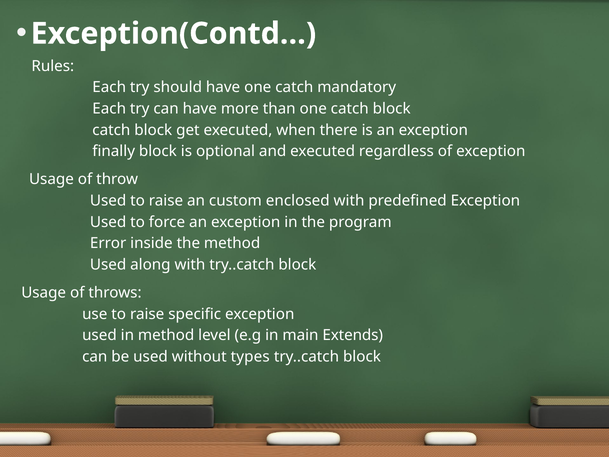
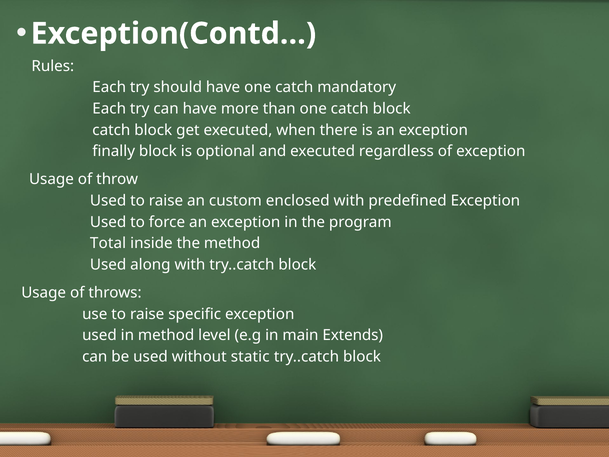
Error: Error -> Total
types: types -> static
